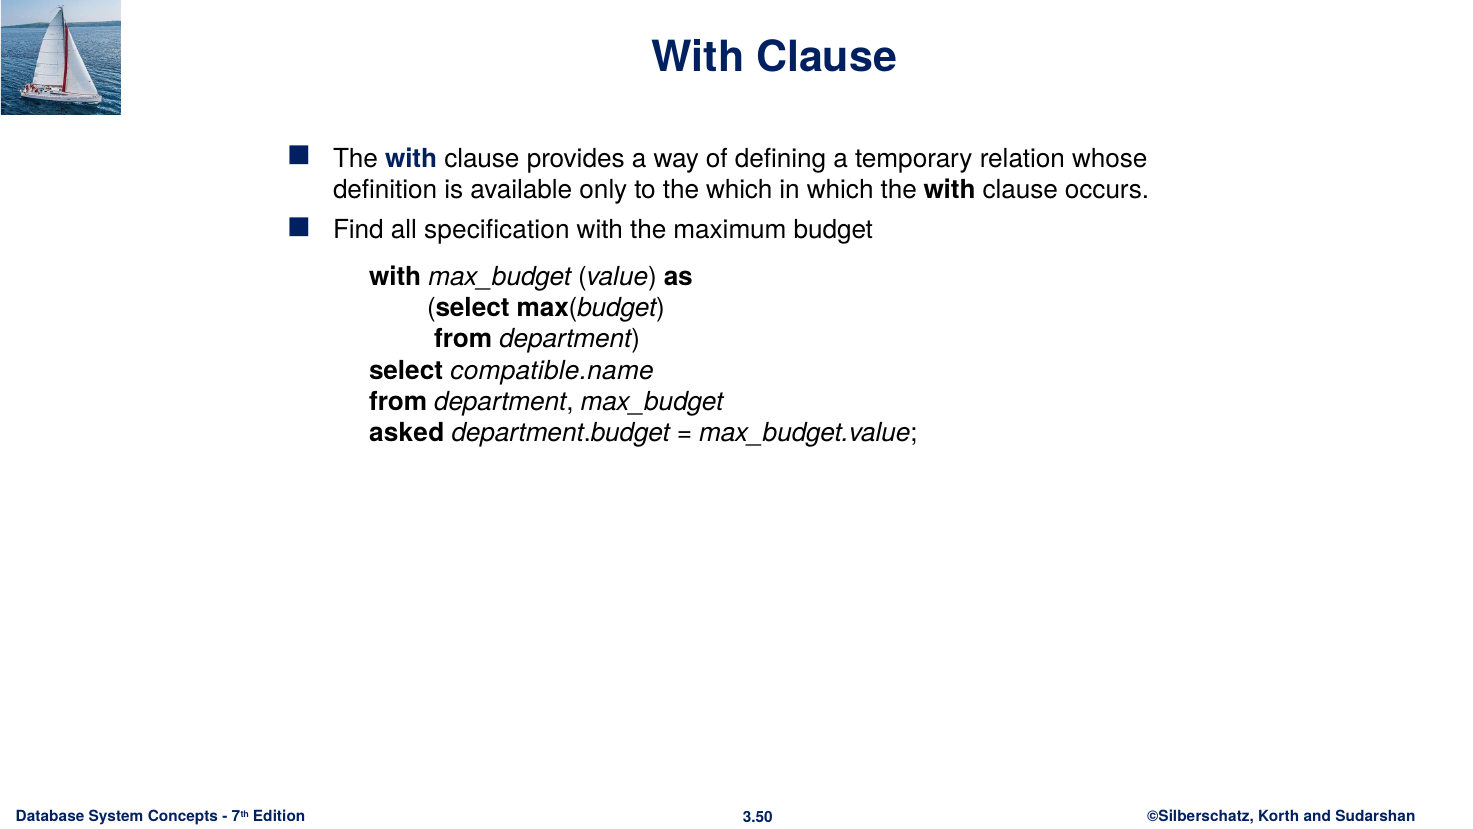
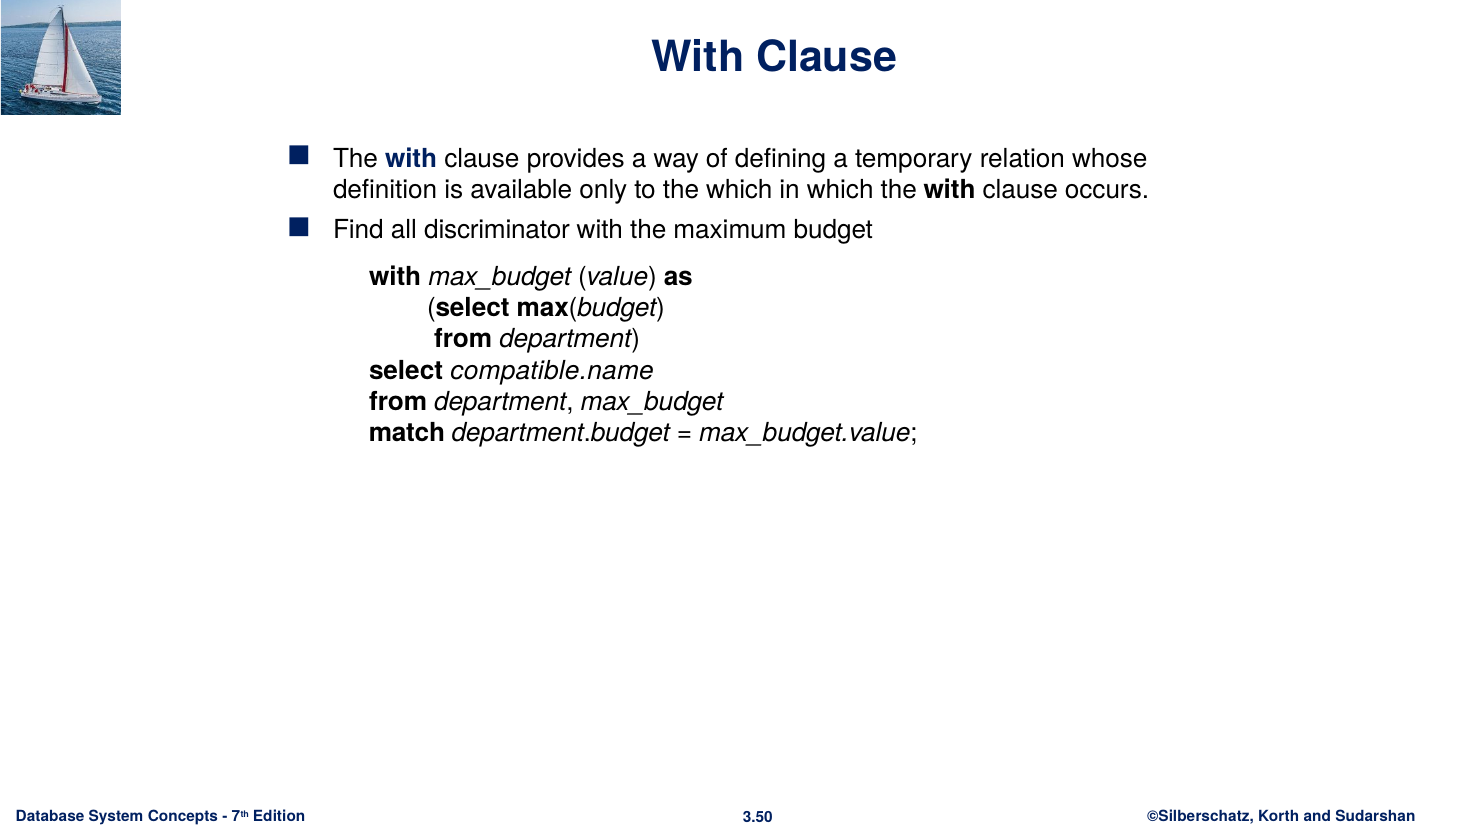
specification: specification -> discriminator
asked: asked -> match
